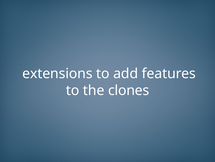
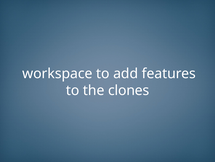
extensions: extensions -> workspace
